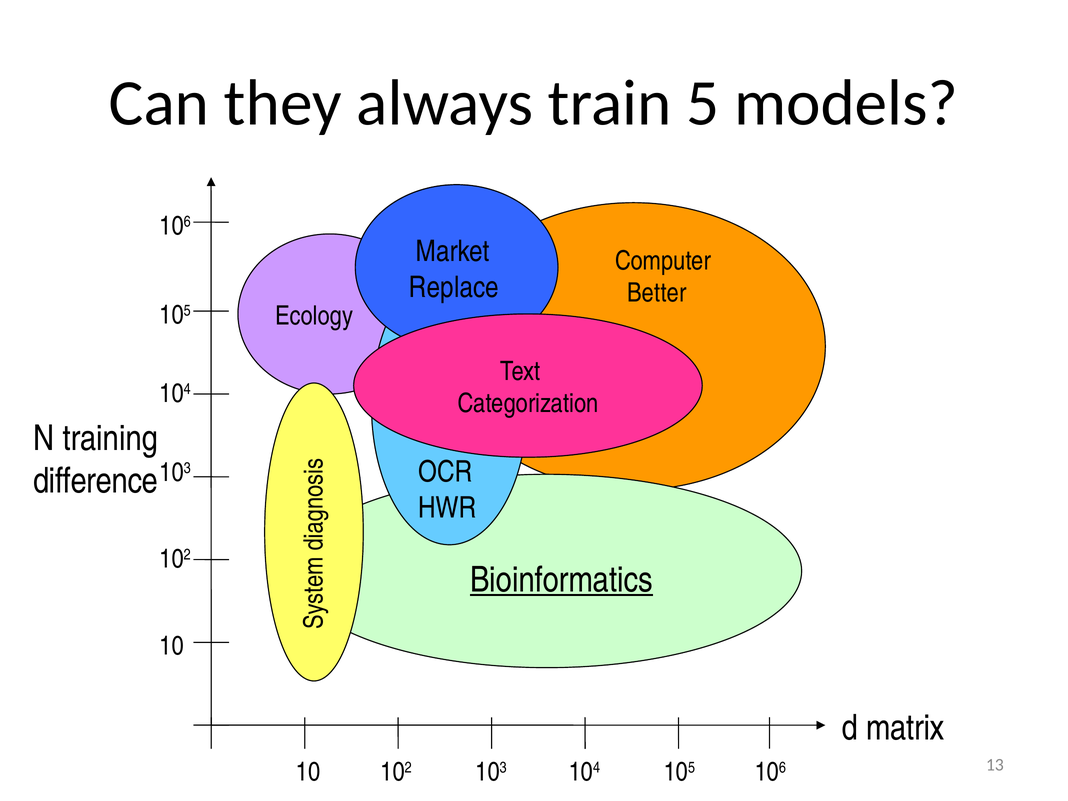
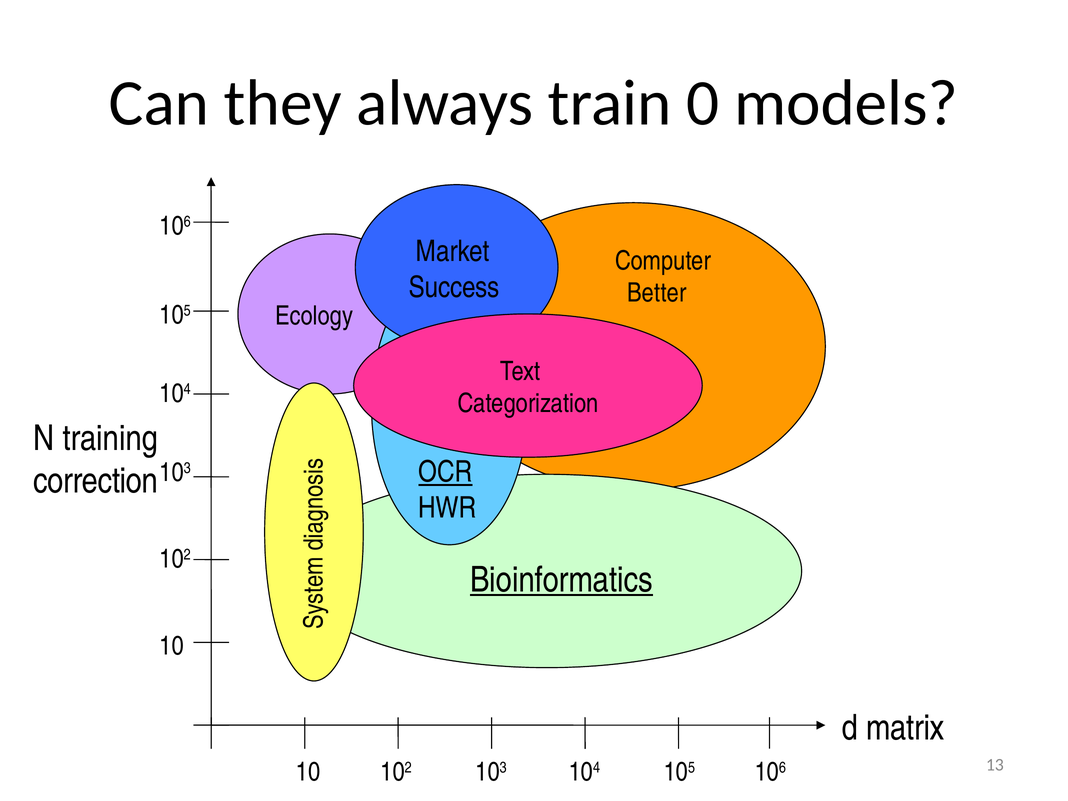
5: 5 -> 0
Replace: Replace -> Success
OCR underline: none -> present
difference: difference -> correction
